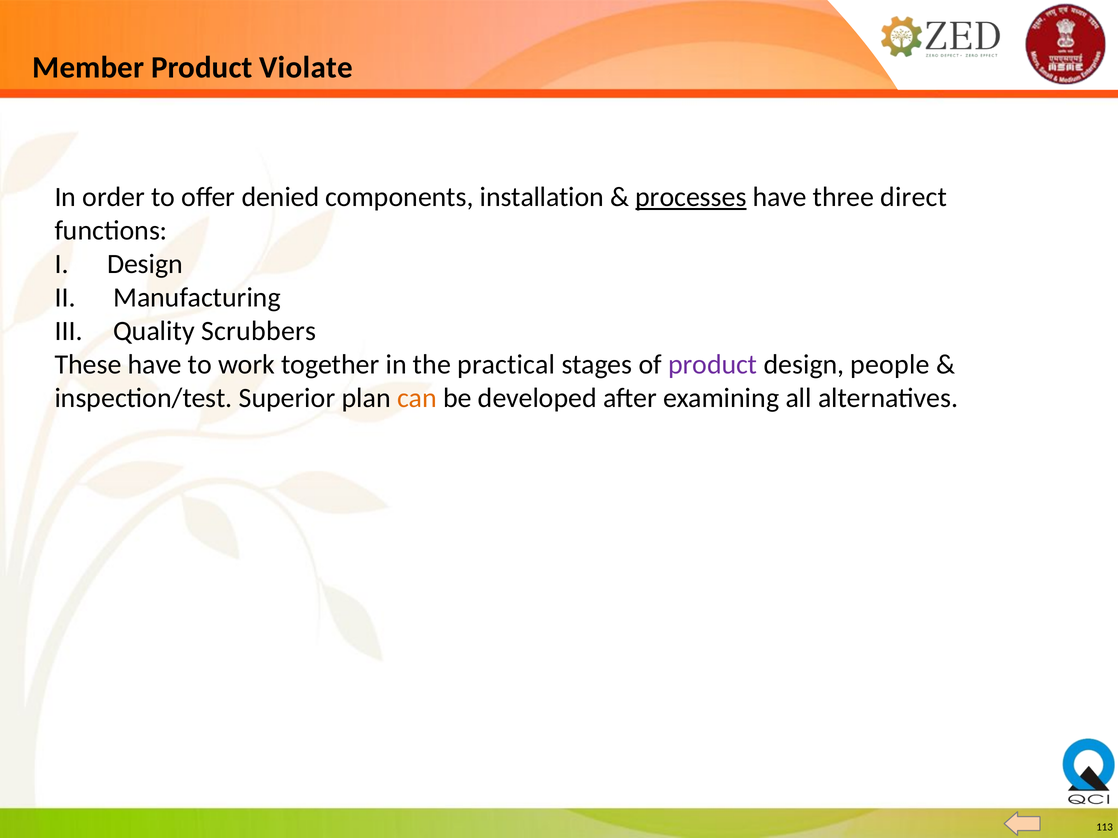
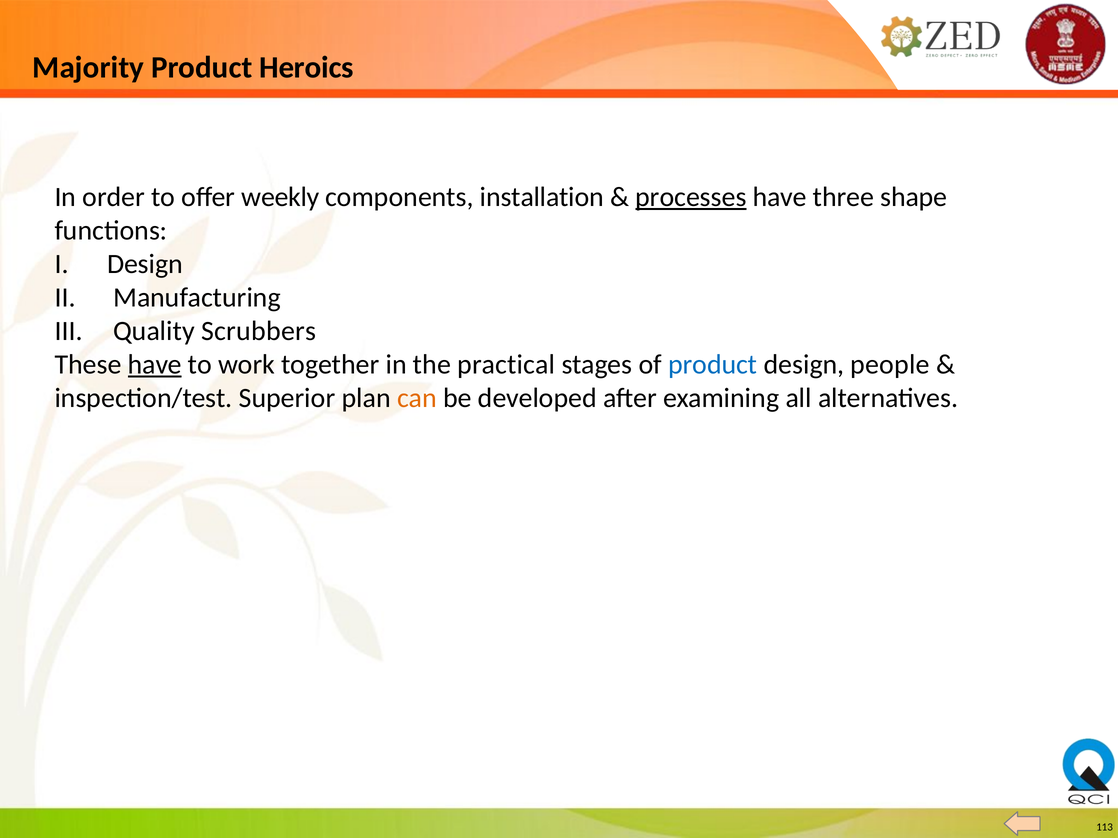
Member: Member -> Majority
Violate: Violate -> Heroics
denied: denied -> weekly
direct: direct -> shape
have at (155, 365) underline: none -> present
product at (713, 365) colour: purple -> blue
